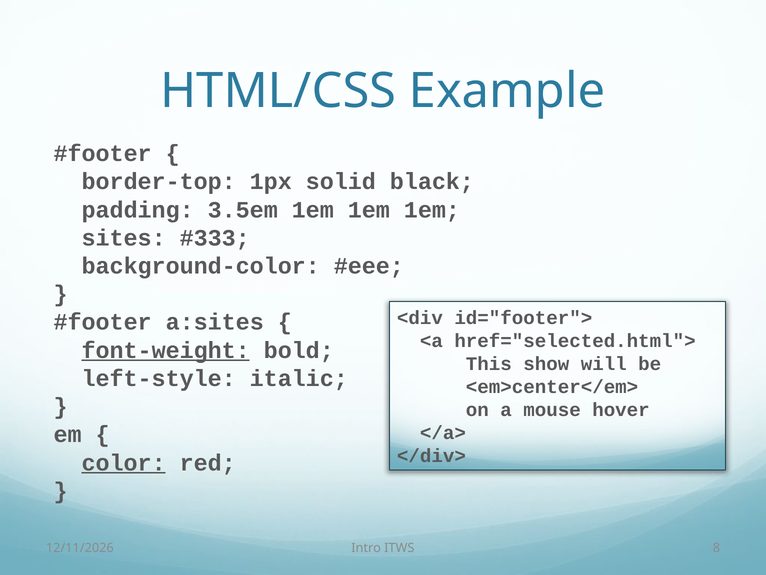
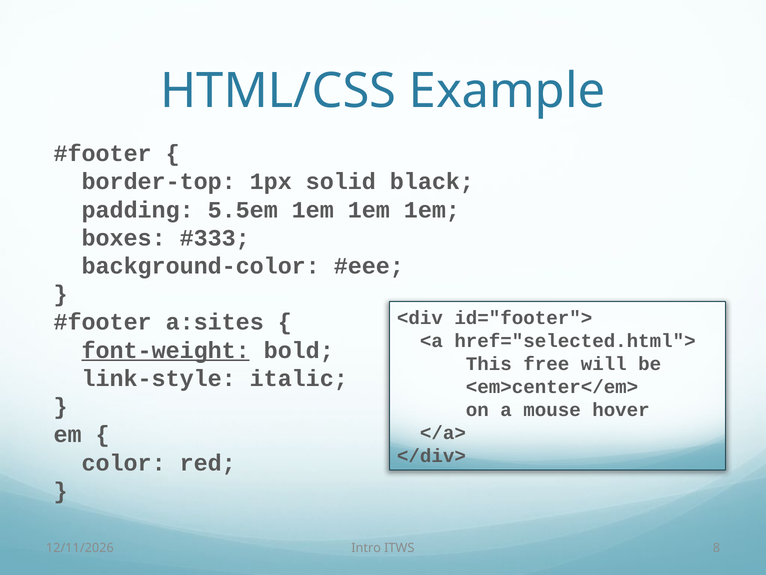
3.5em: 3.5em -> 5.5em
sites: sites -> boxes
show: show -> free
left-style: left-style -> link-style
color underline: present -> none
